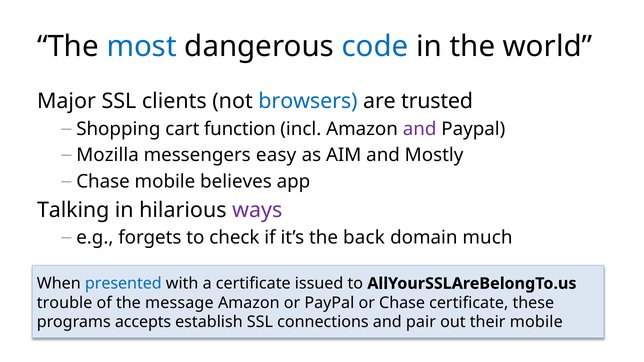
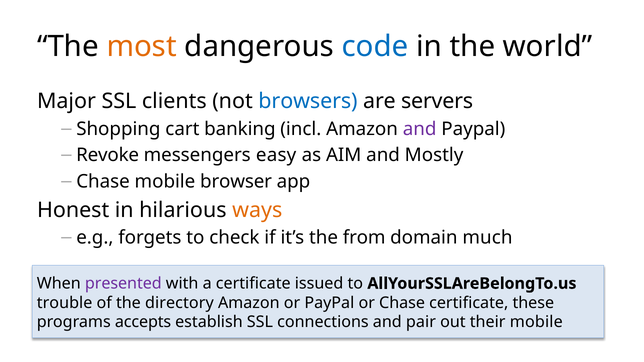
most colour: blue -> orange
trusted: trusted -> servers
function: function -> banking
Mozilla: Mozilla -> Revoke
believes: believes -> browser
Talking: Talking -> Honest
ways colour: purple -> orange
back: back -> from
presented colour: blue -> purple
message: message -> directory
